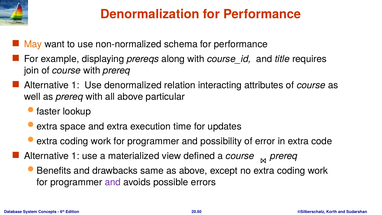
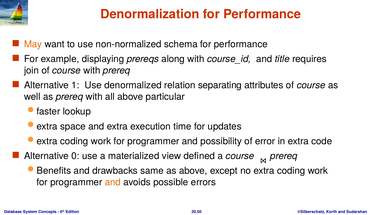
interacting: interacting -> separating
1 at (75, 156): 1 -> 0
and at (113, 182) colour: purple -> orange
